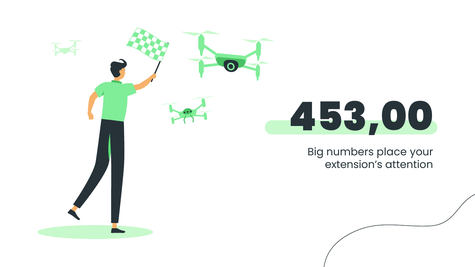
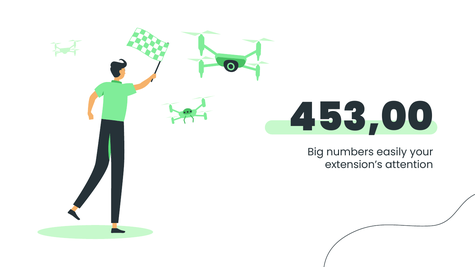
place: place -> easily
